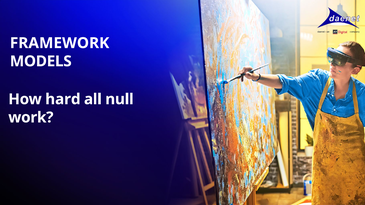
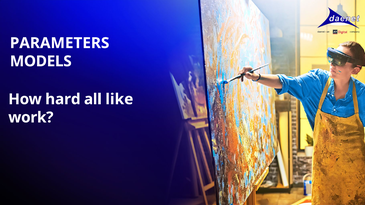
FRAMEWORK: FRAMEWORK -> PARAMETERS
null: null -> like
